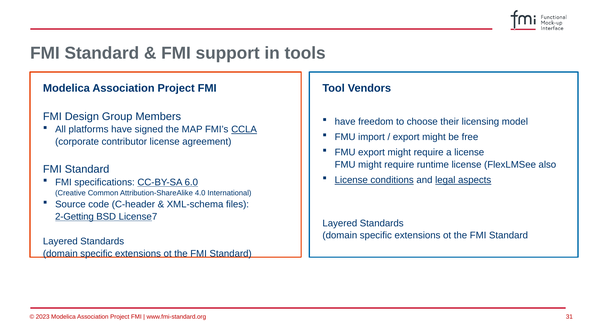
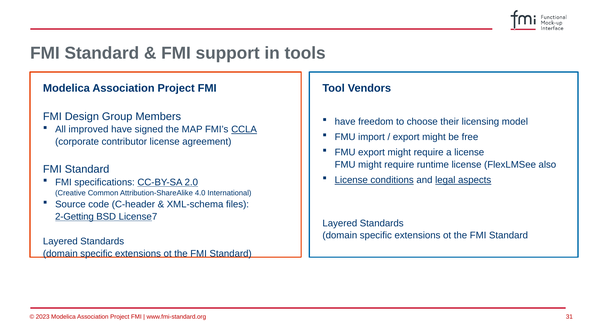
platforms: platforms -> improved
6.0: 6.0 -> 2.0
